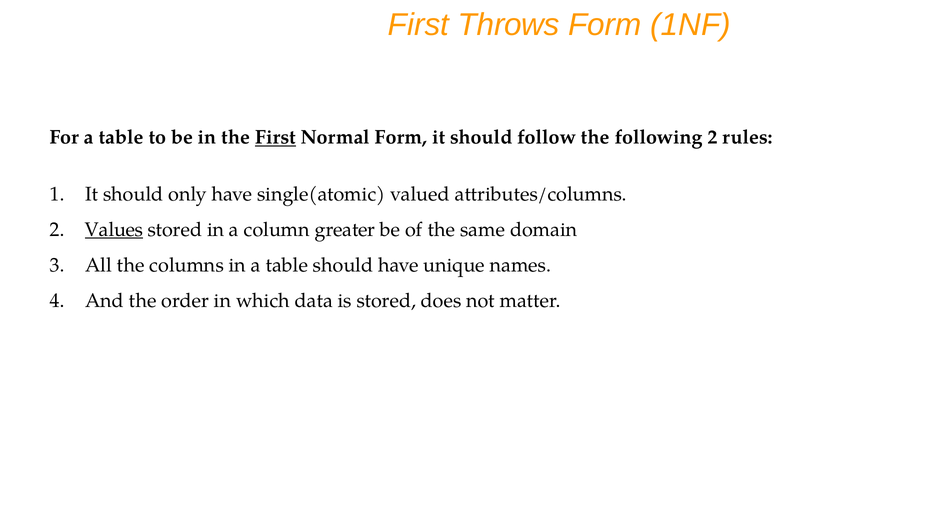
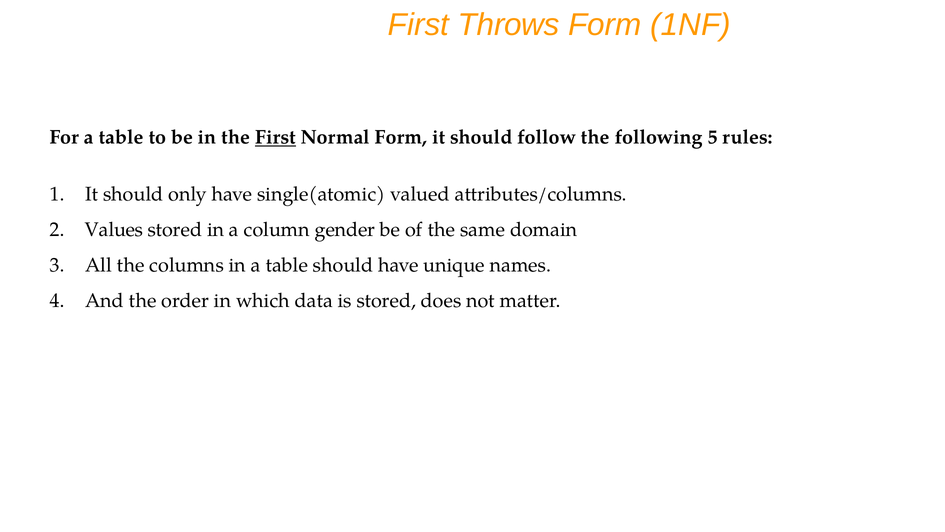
following 2: 2 -> 5
Values underline: present -> none
greater: greater -> gender
